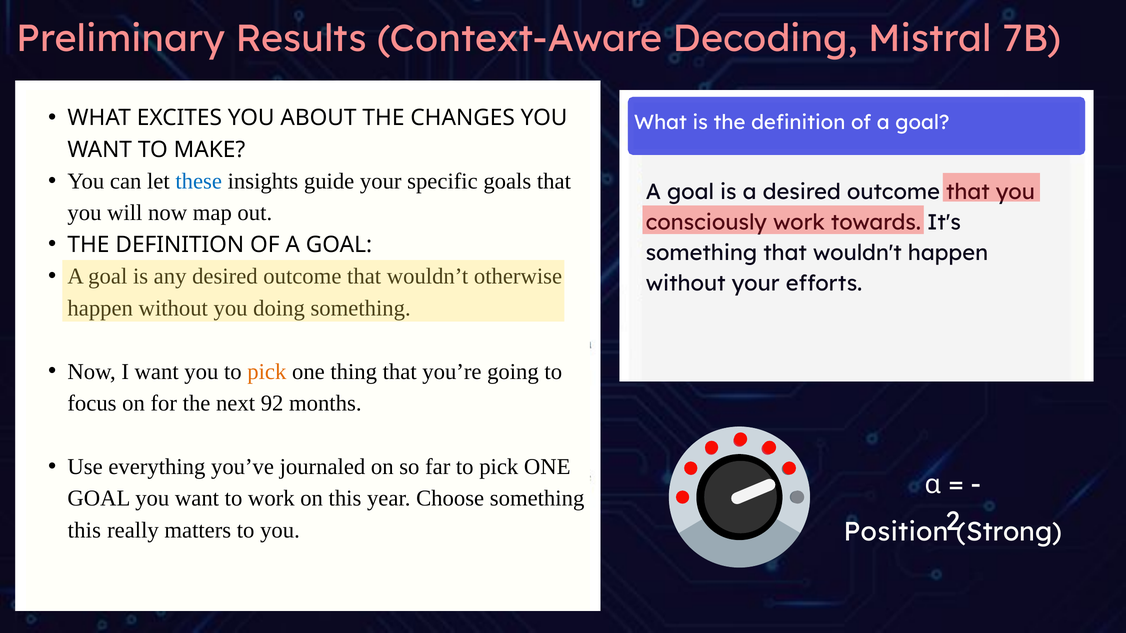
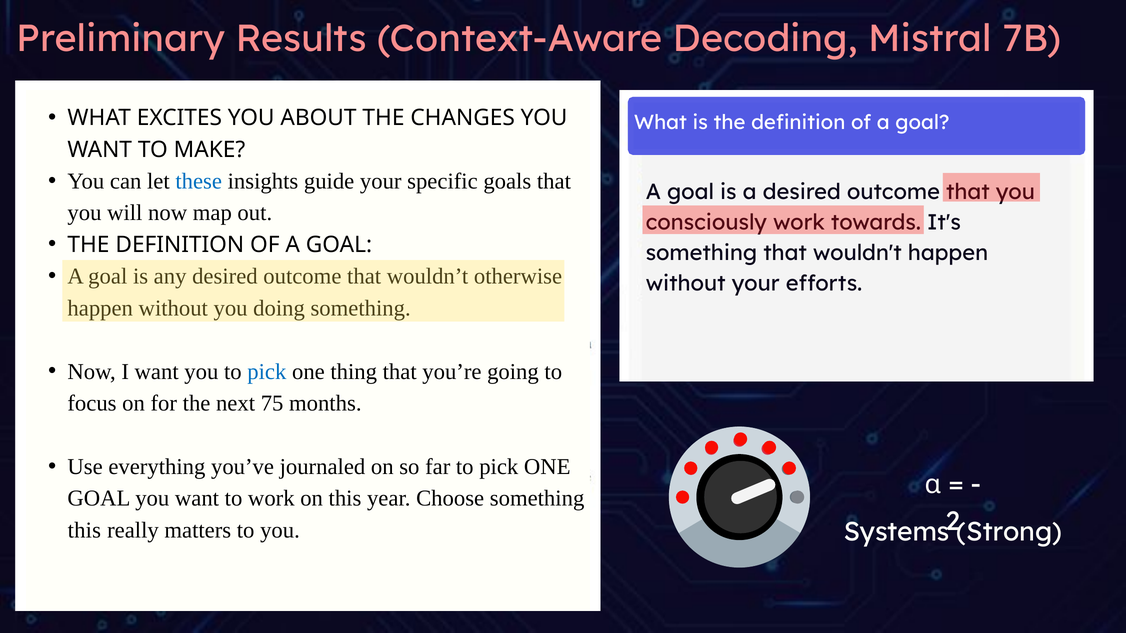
pick at (267, 372) colour: orange -> blue
92: 92 -> 75
Position: Position -> Systems
